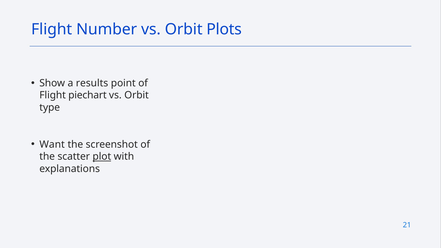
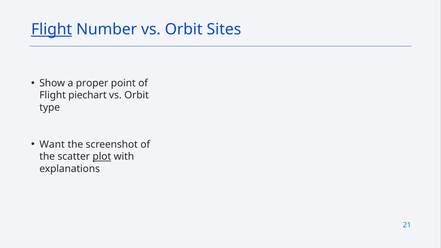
Flight at (52, 29) underline: none -> present
Plots: Plots -> Sites
results: results -> proper
